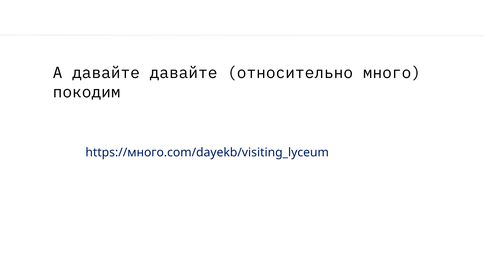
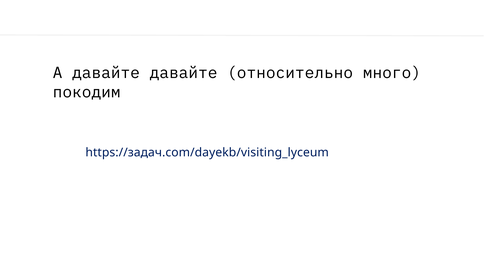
https://много.com/dayekb/visiting_lyceum: https://много.com/dayekb/visiting_lyceum -> https://задач.com/dayekb/visiting_lyceum
